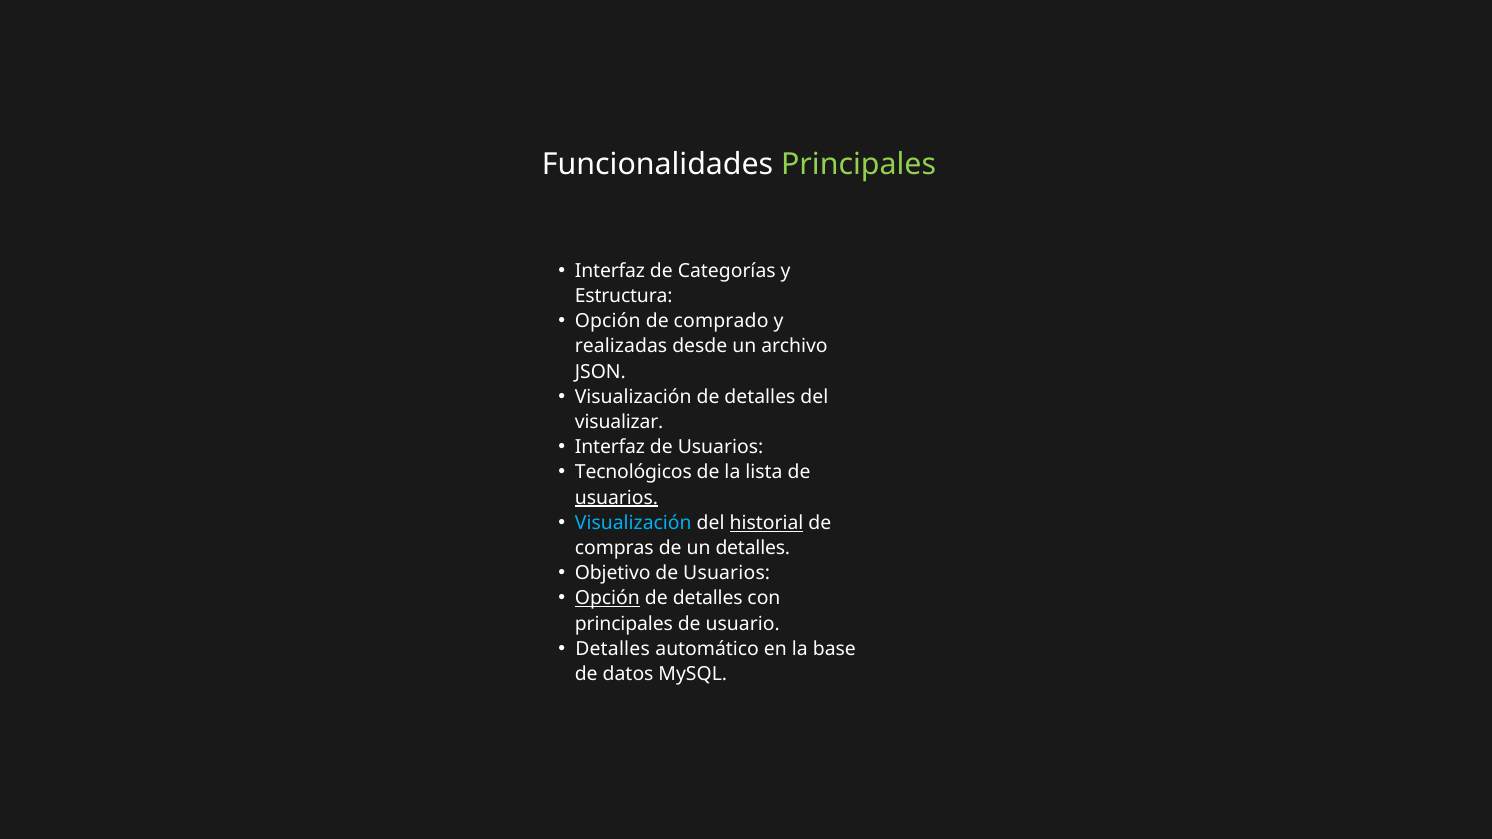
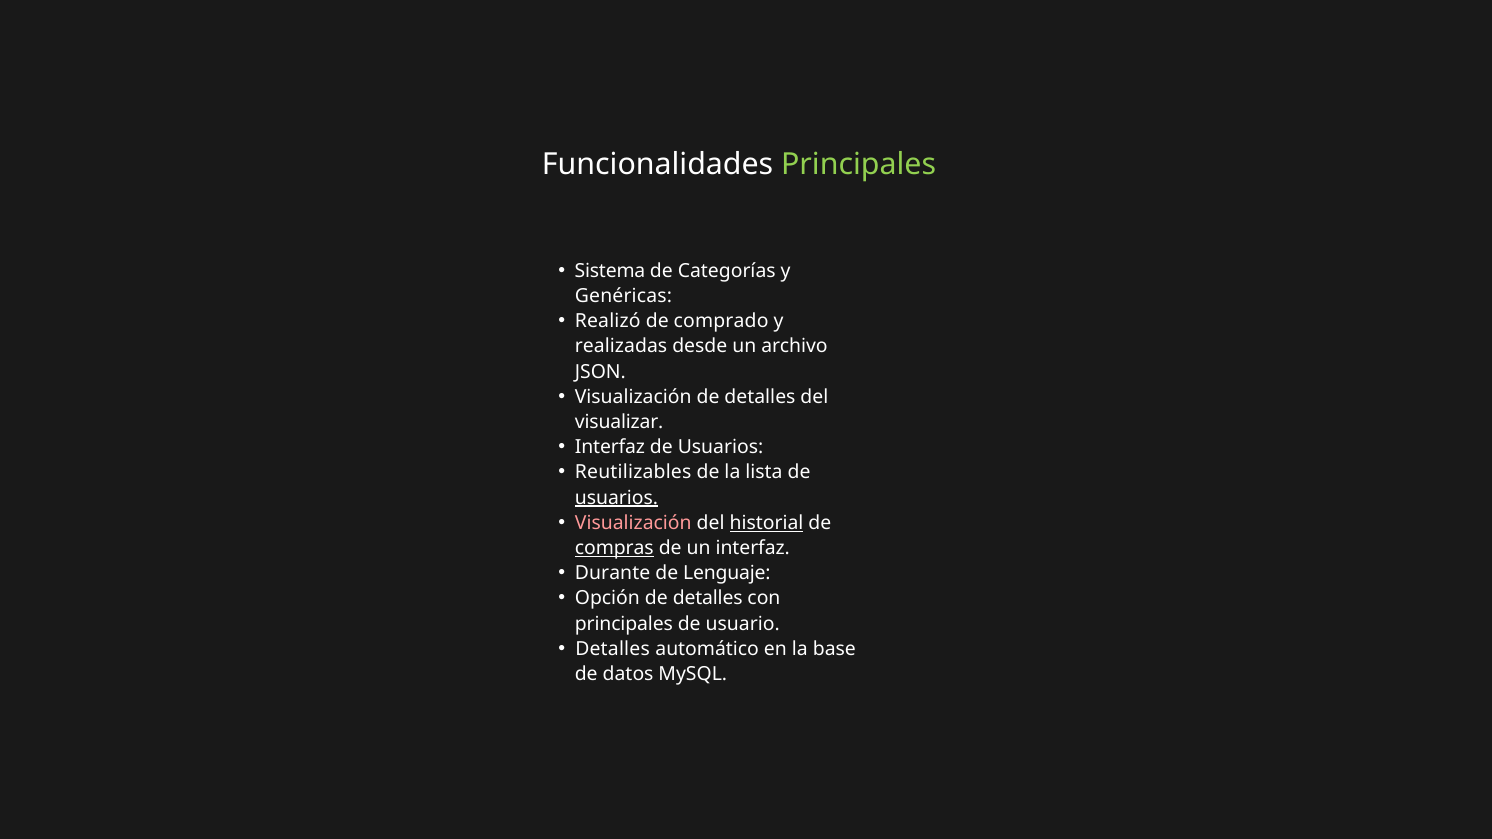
Interfaz at (610, 271): Interfaz -> Sistema
Estructura: Estructura -> Genéricas
Opción at (608, 321): Opción -> Realizó
Tecnológicos: Tecnológicos -> Reutilizables
Visualización at (633, 523) colour: light blue -> pink
compras underline: none -> present
un detalles: detalles -> interfaz
Objetivo: Objetivo -> Durante
Usuarios at (727, 573): Usuarios -> Lenguaje
Opción at (607, 599) underline: present -> none
